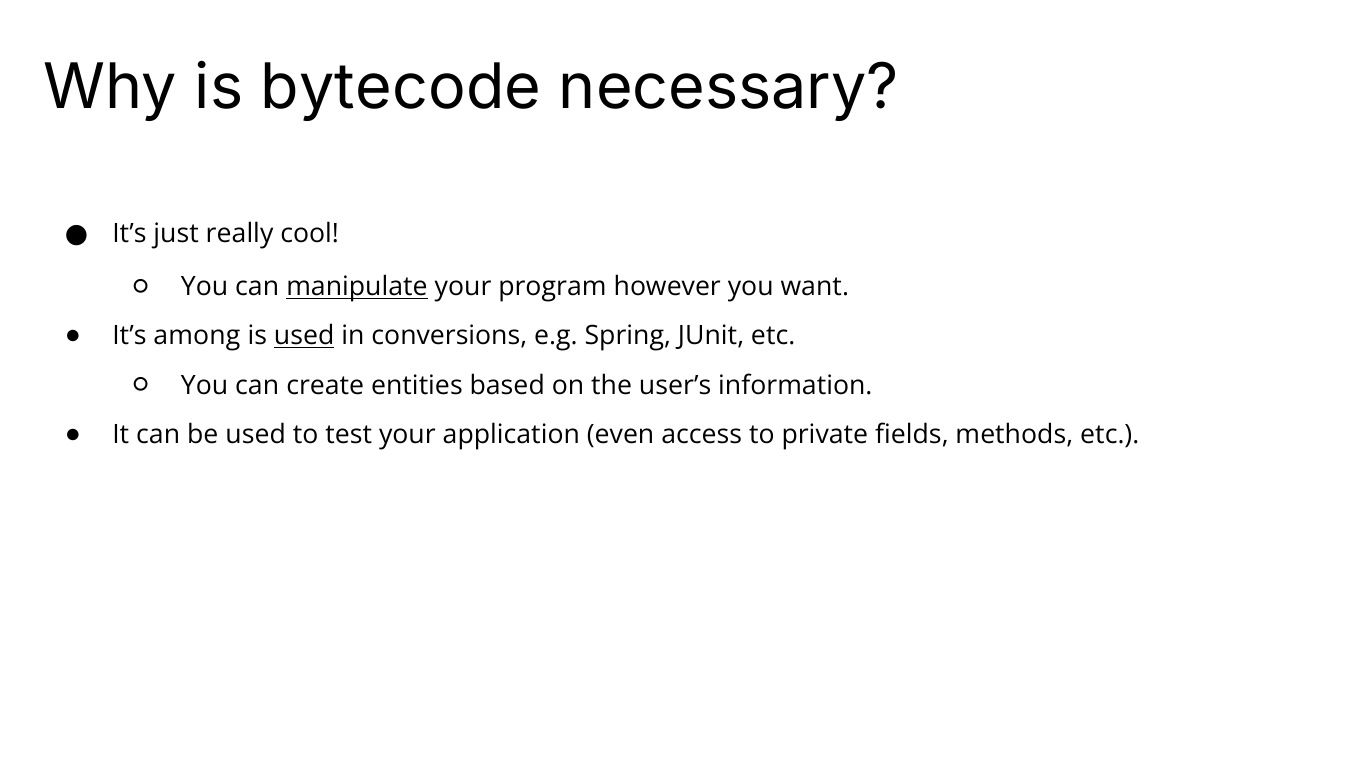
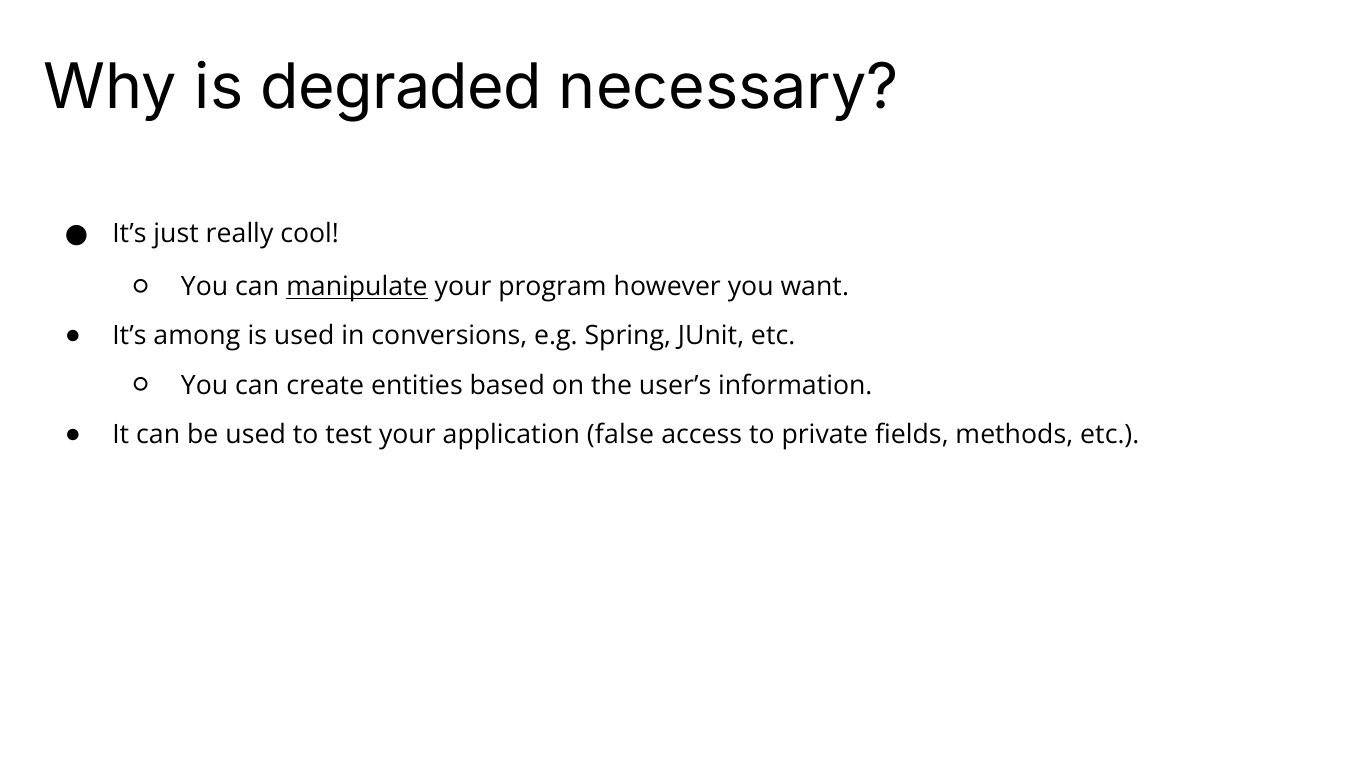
bytecode: bytecode -> degraded
used at (304, 336) underline: present -> none
even: even -> false
